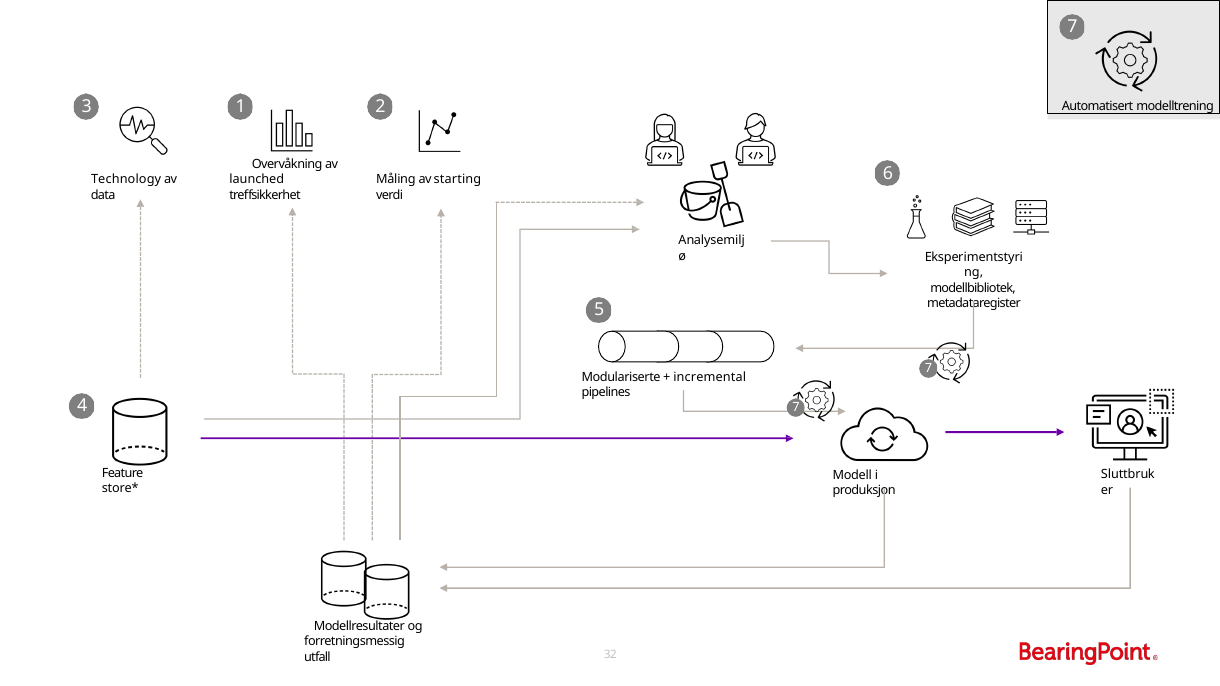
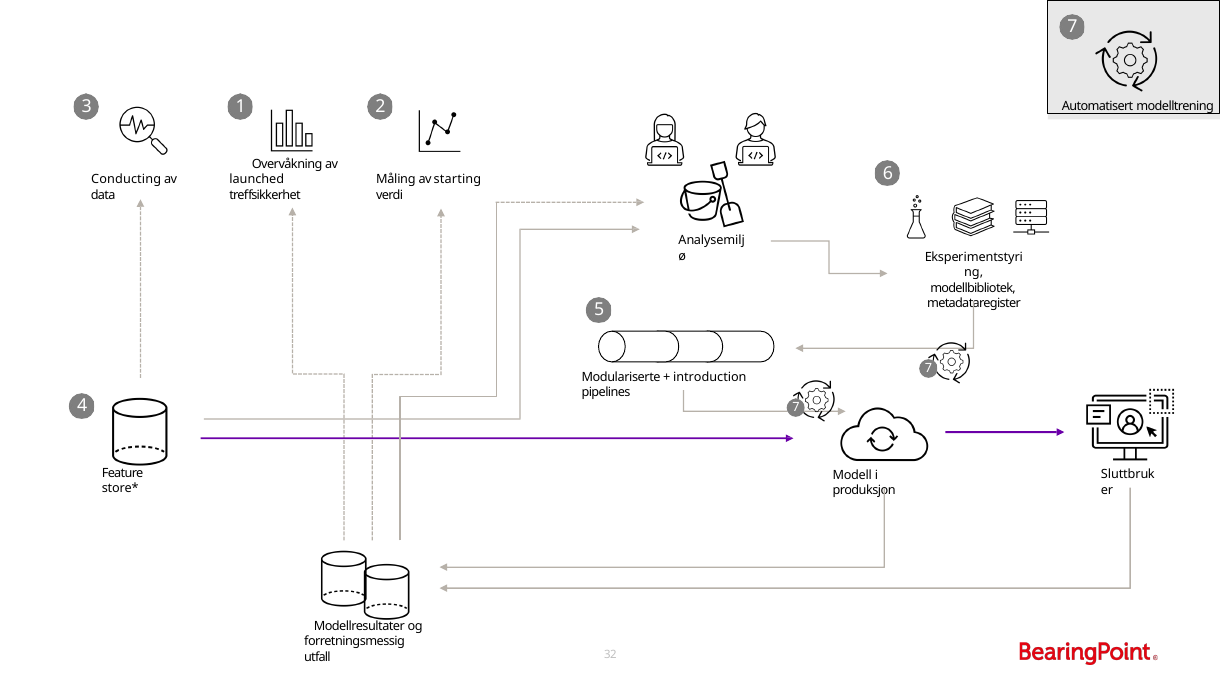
Technology: Technology -> Conducting
incremental: incremental -> introduction
